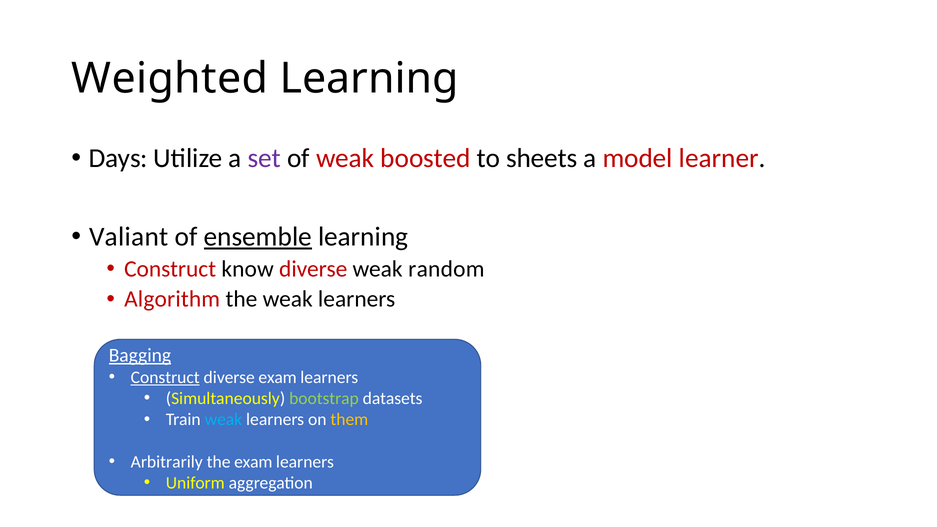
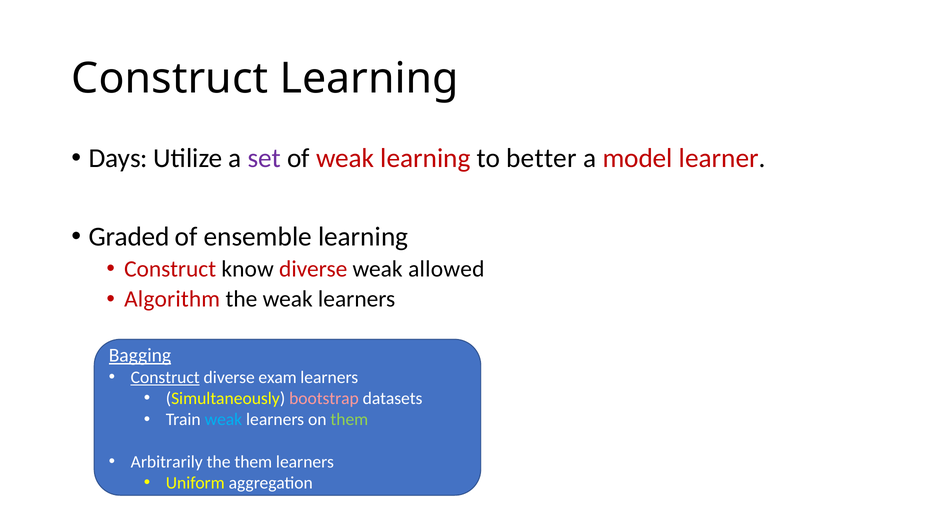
Weighted at (170, 79): Weighted -> Construct
weak boosted: boosted -> learning
sheets: sheets -> better
Valiant: Valiant -> Graded
ensemble underline: present -> none
random: random -> allowed
bootstrap colour: light green -> pink
them at (349, 420) colour: yellow -> light green
the exam: exam -> them
